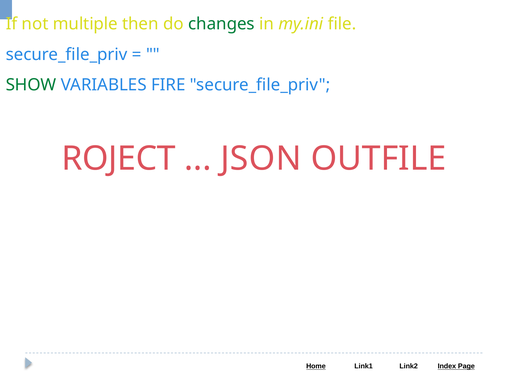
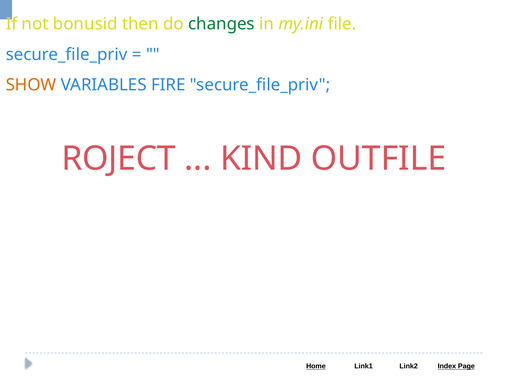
multiple: multiple -> bonusid
SHOW colour: green -> orange
JSON: JSON -> KIND
